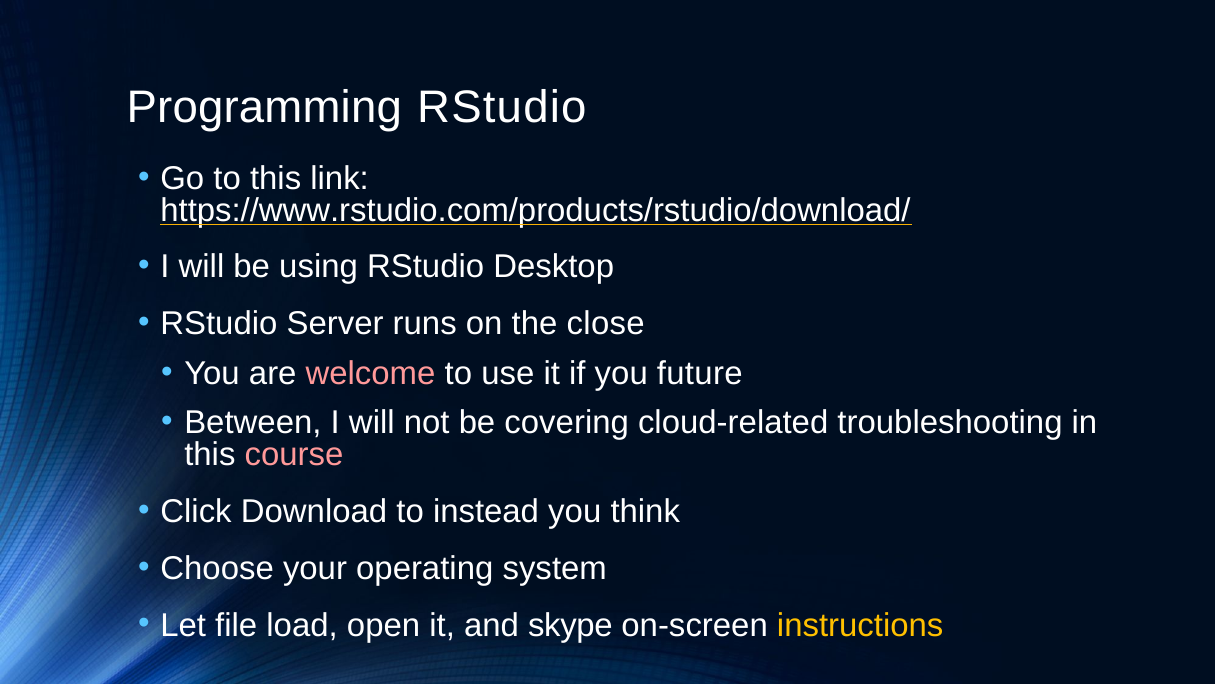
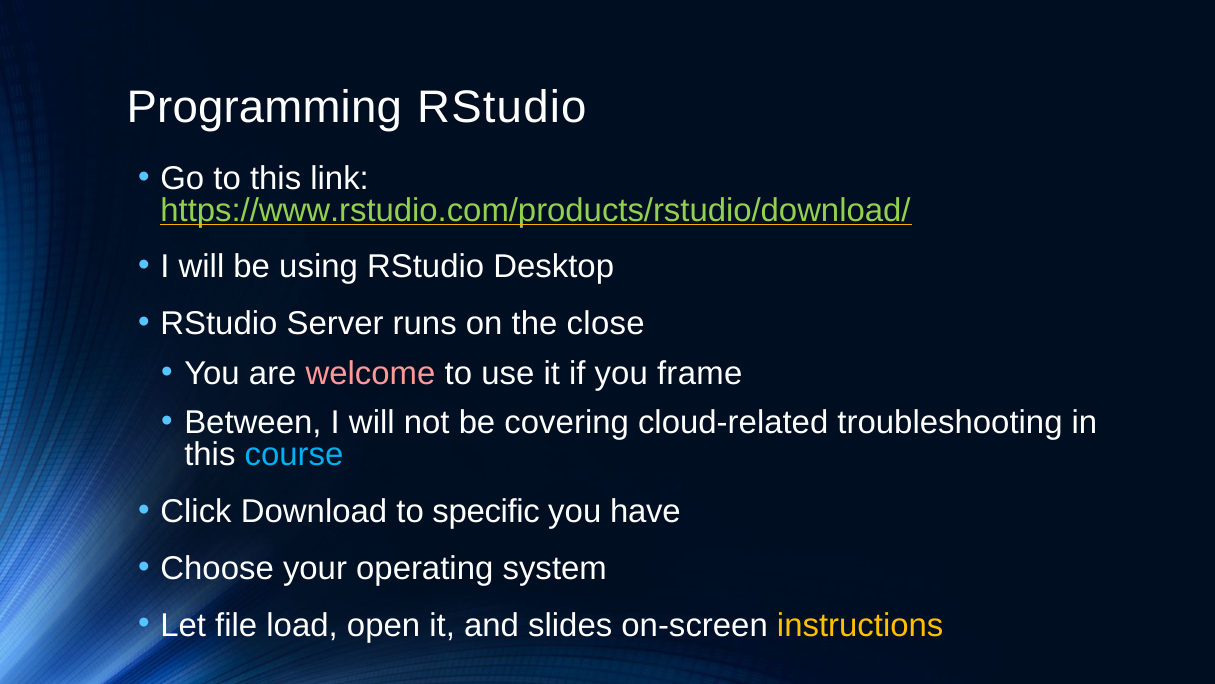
https://www.rstudio.com/products/rstudio/download/ colour: white -> light green
future: future -> frame
course colour: pink -> light blue
instead: instead -> specific
think: think -> have
skype: skype -> slides
